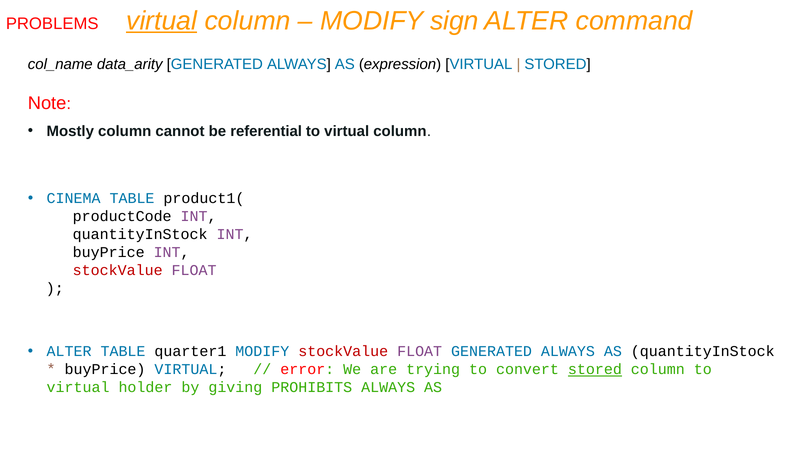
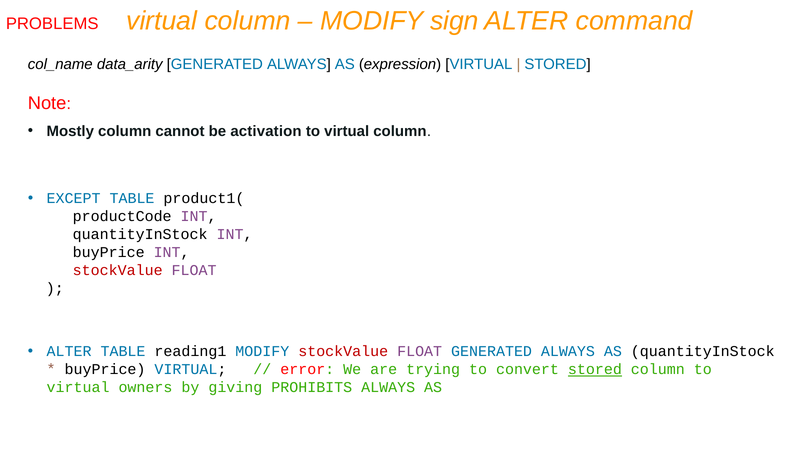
virtual at (162, 21) underline: present -> none
referential: referential -> activation
CINEMA: CINEMA -> EXCEPT
quarter1: quarter1 -> reading1
holder: holder -> owners
